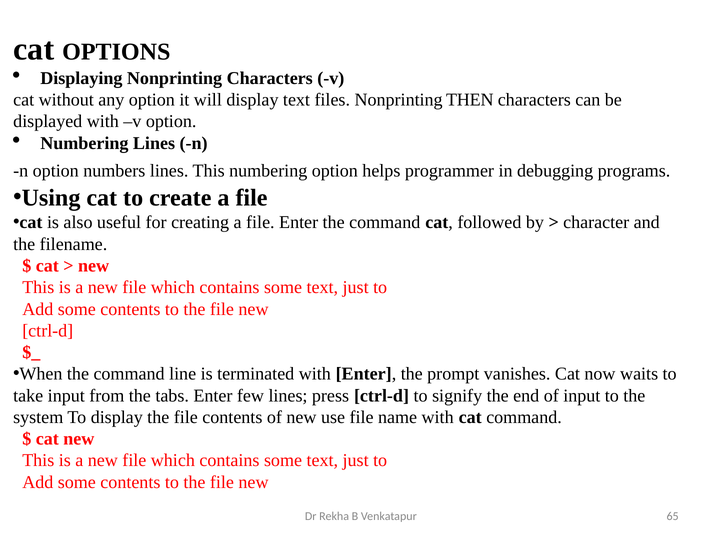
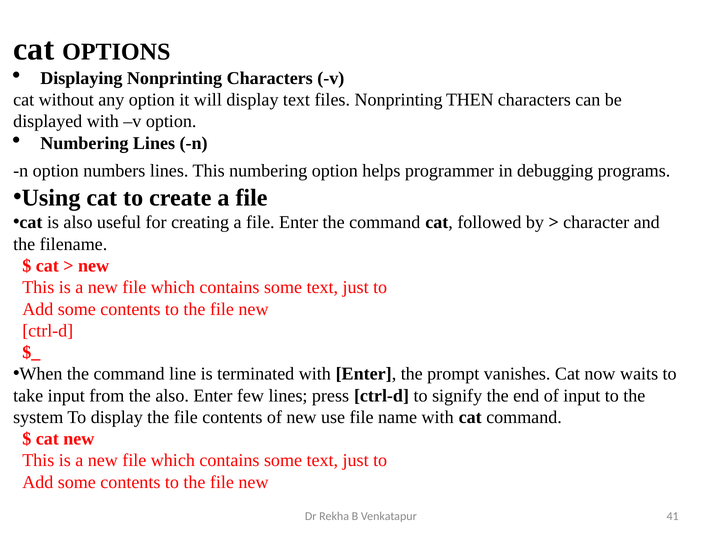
the tabs: tabs -> also
65: 65 -> 41
